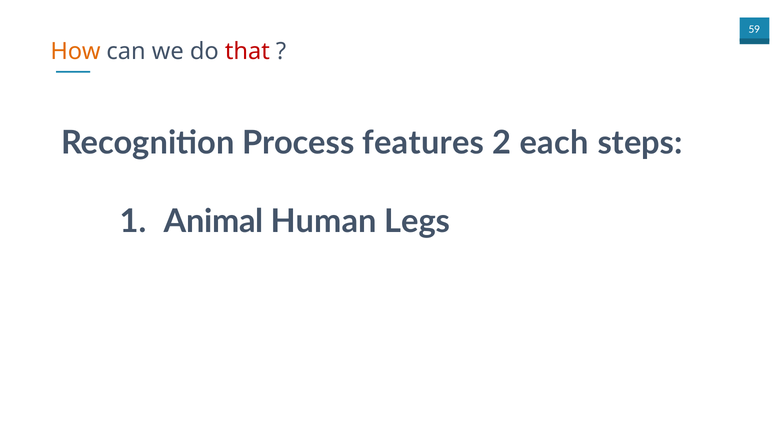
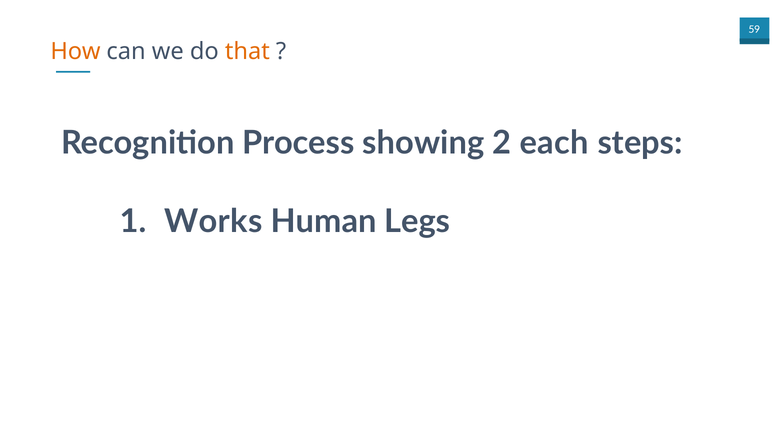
that colour: red -> orange
features: features -> showing
Animal: Animal -> Works
